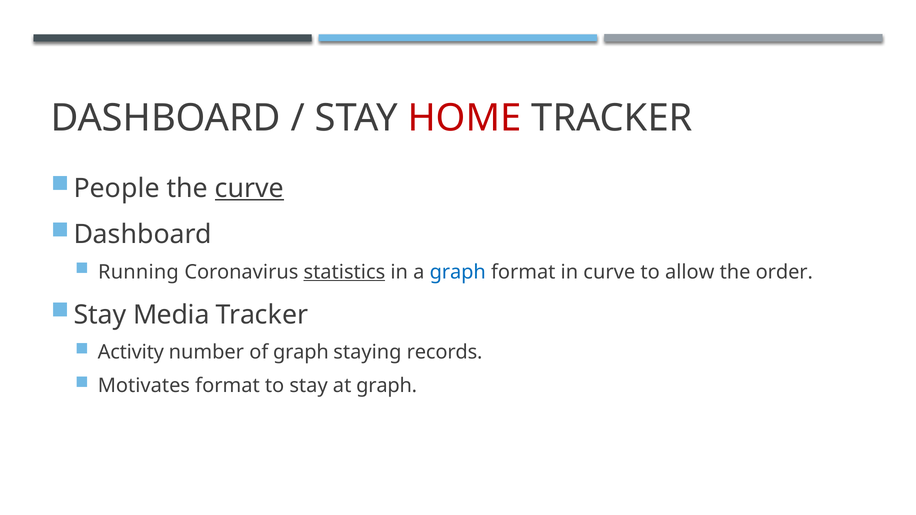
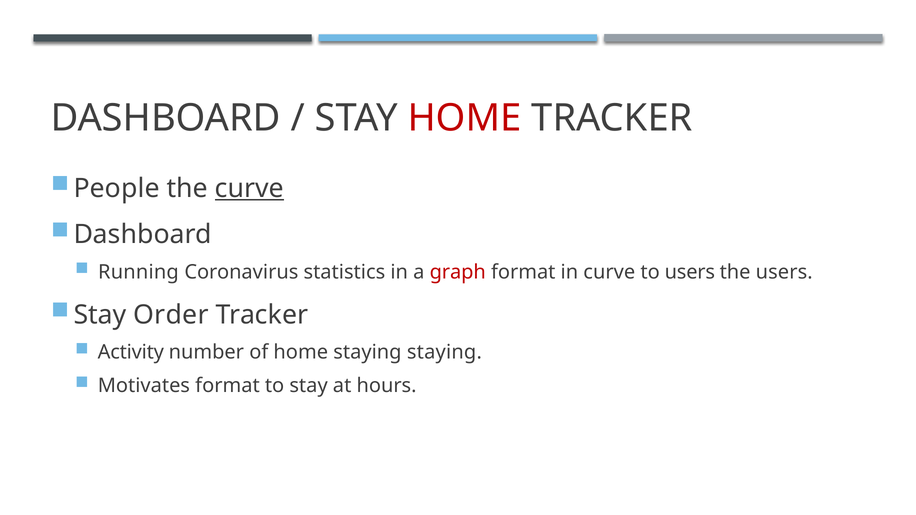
statistics underline: present -> none
graph at (458, 272) colour: blue -> red
to allow: allow -> users
the order: order -> users
Media: Media -> Order
of graph: graph -> home
staying records: records -> staying
at graph: graph -> hours
